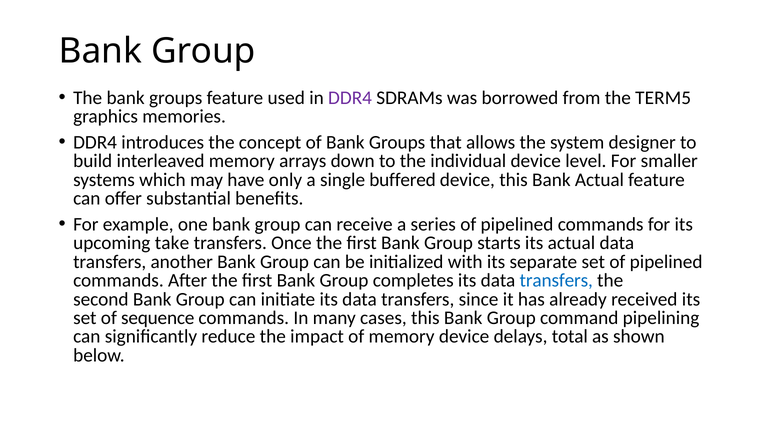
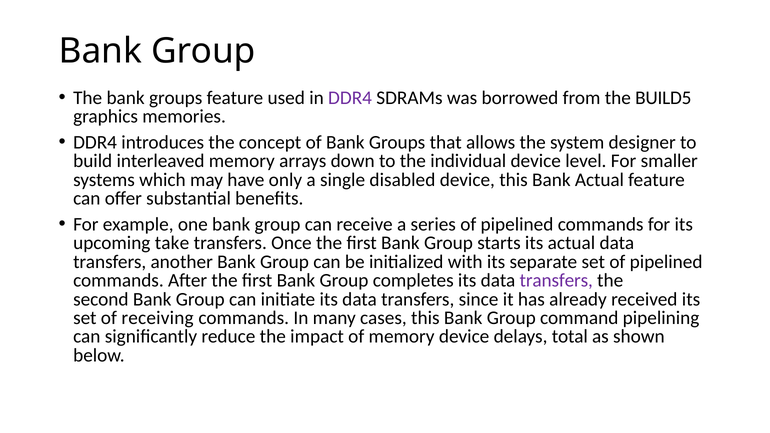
TERM5: TERM5 -> BUILD5
buffered: buffered -> disabled
transfers at (556, 281) colour: blue -> purple
sequence: sequence -> receiving
